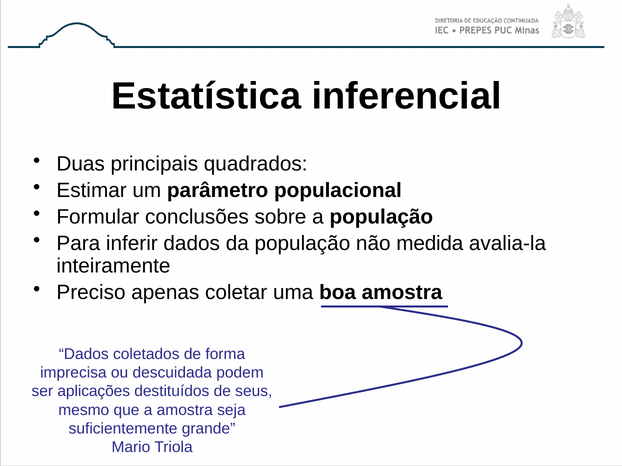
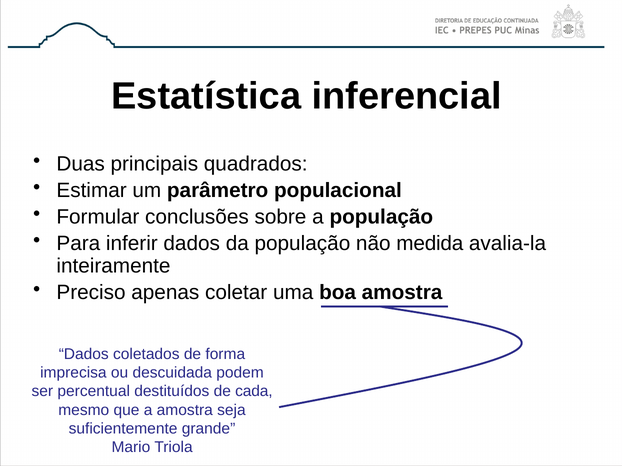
aplicações: aplicações -> percentual
seus: seus -> cada
